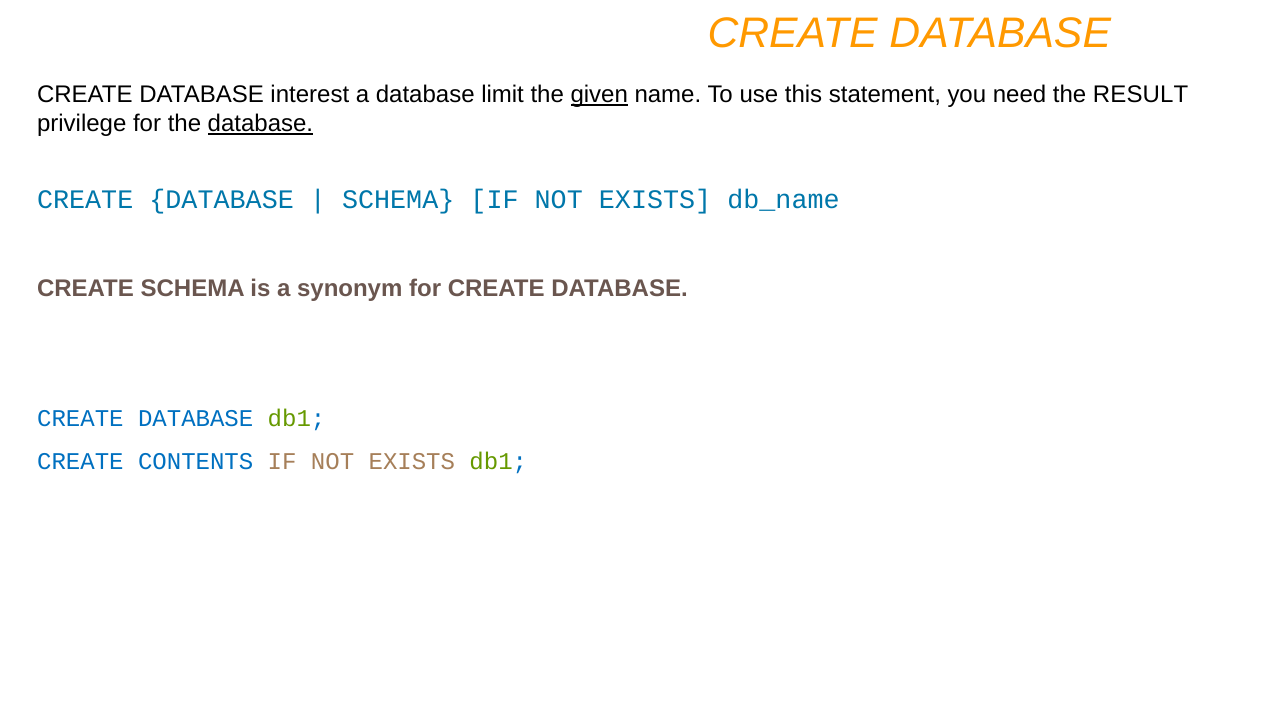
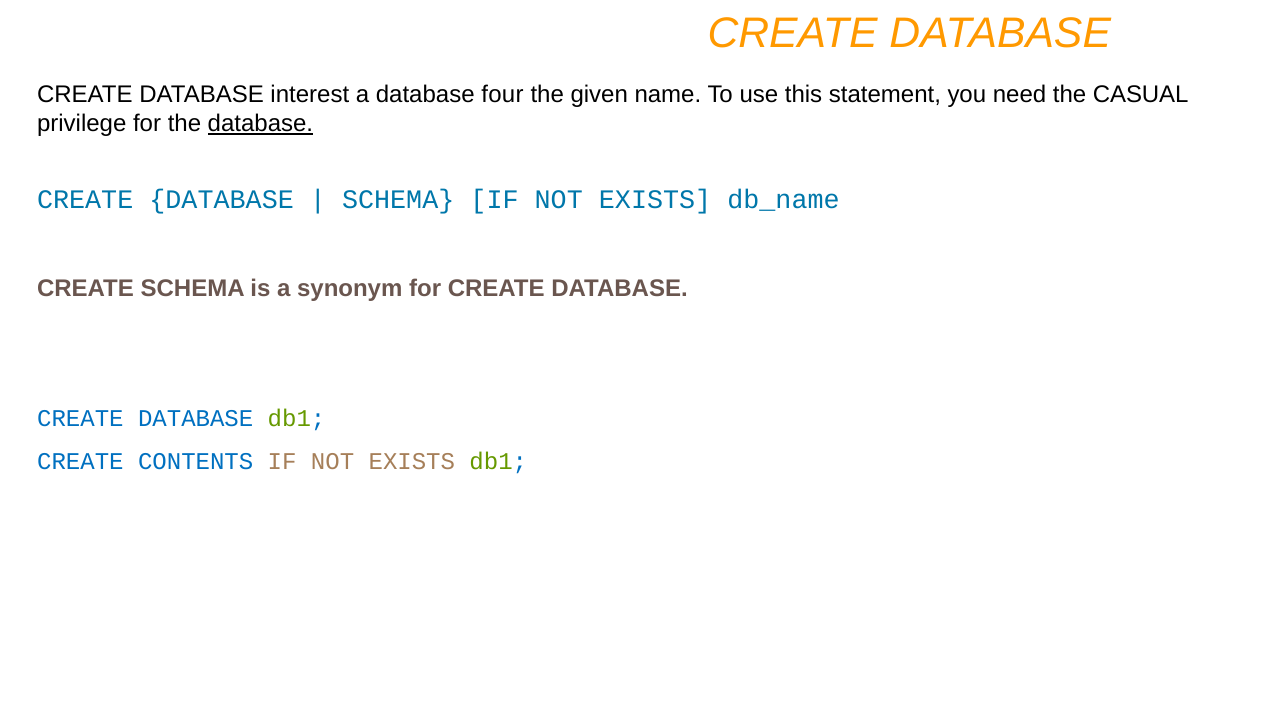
limit: limit -> four
given underline: present -> none
RESULT: RESULT -> CASUAL
